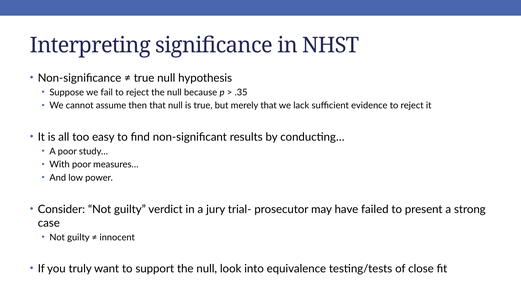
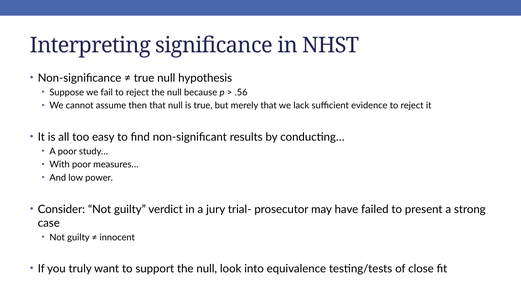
.35: .35 -> .56
